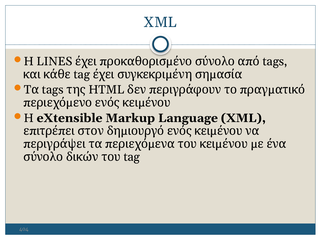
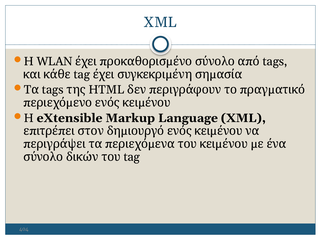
LINES: LINES -> WLAN
